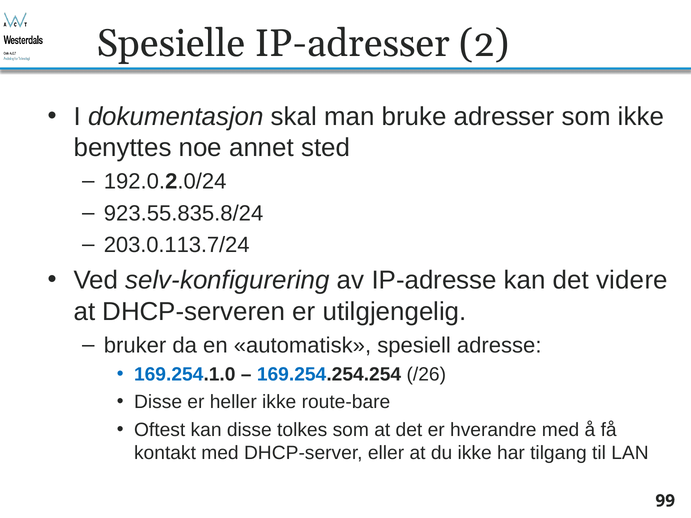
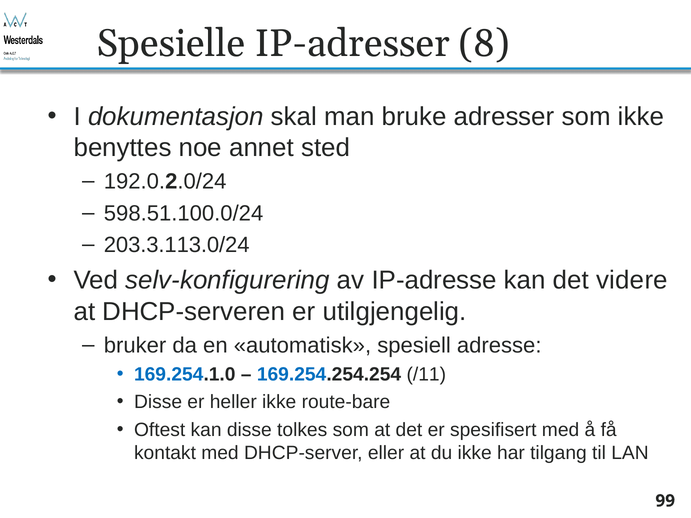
2: 2 -> 8
923.55.835.8/24: 923.55.835.8/24 -> 598.51.100.0/24
203.0.113.7/24: 203.0.113.7/24 -> 203.3.113.0/24
/26: /26 -> /11
hverandre: hverandre -> spesifisert
